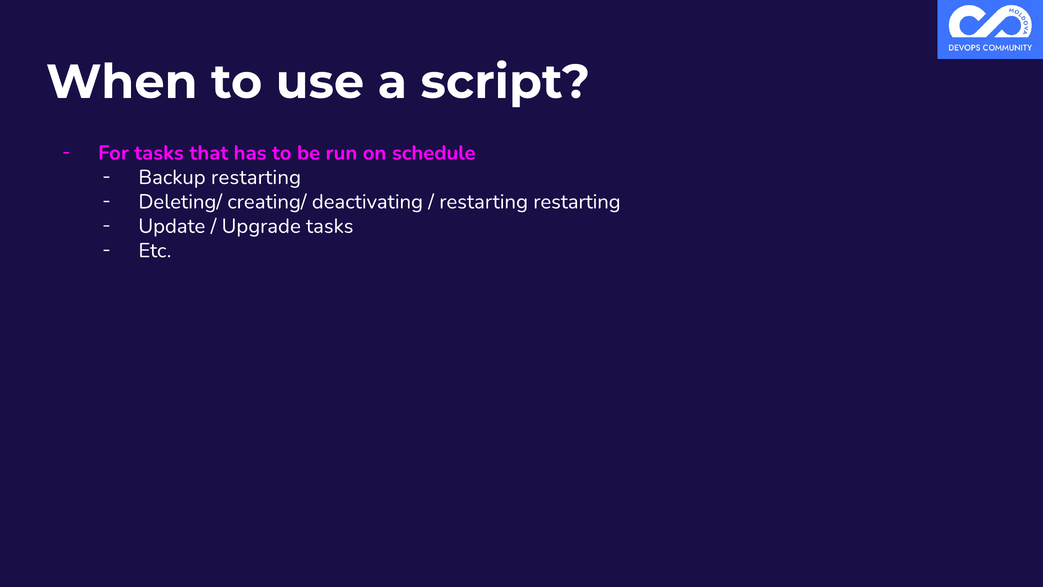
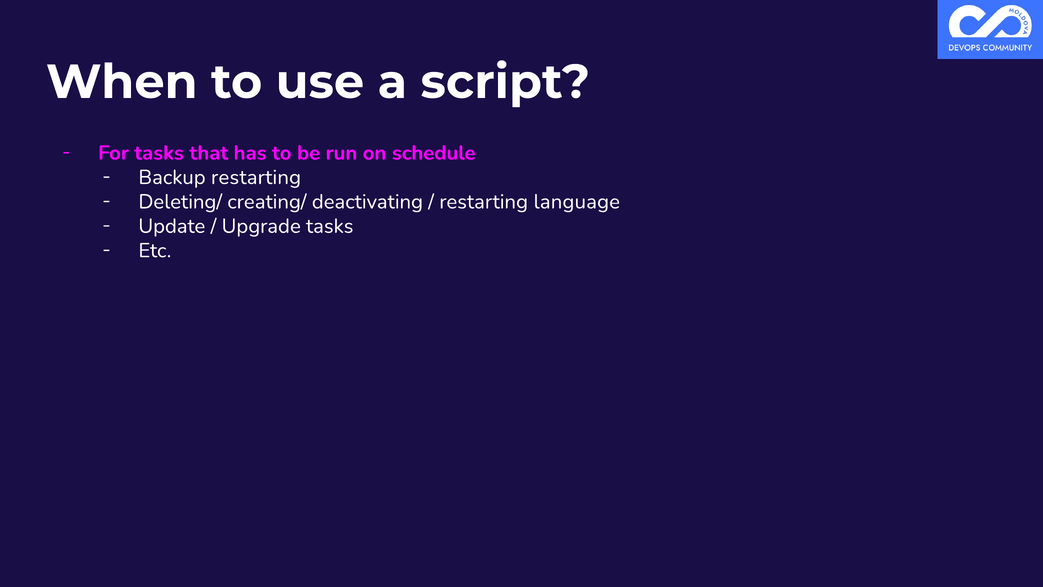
restarting restarting: restarting -> language
